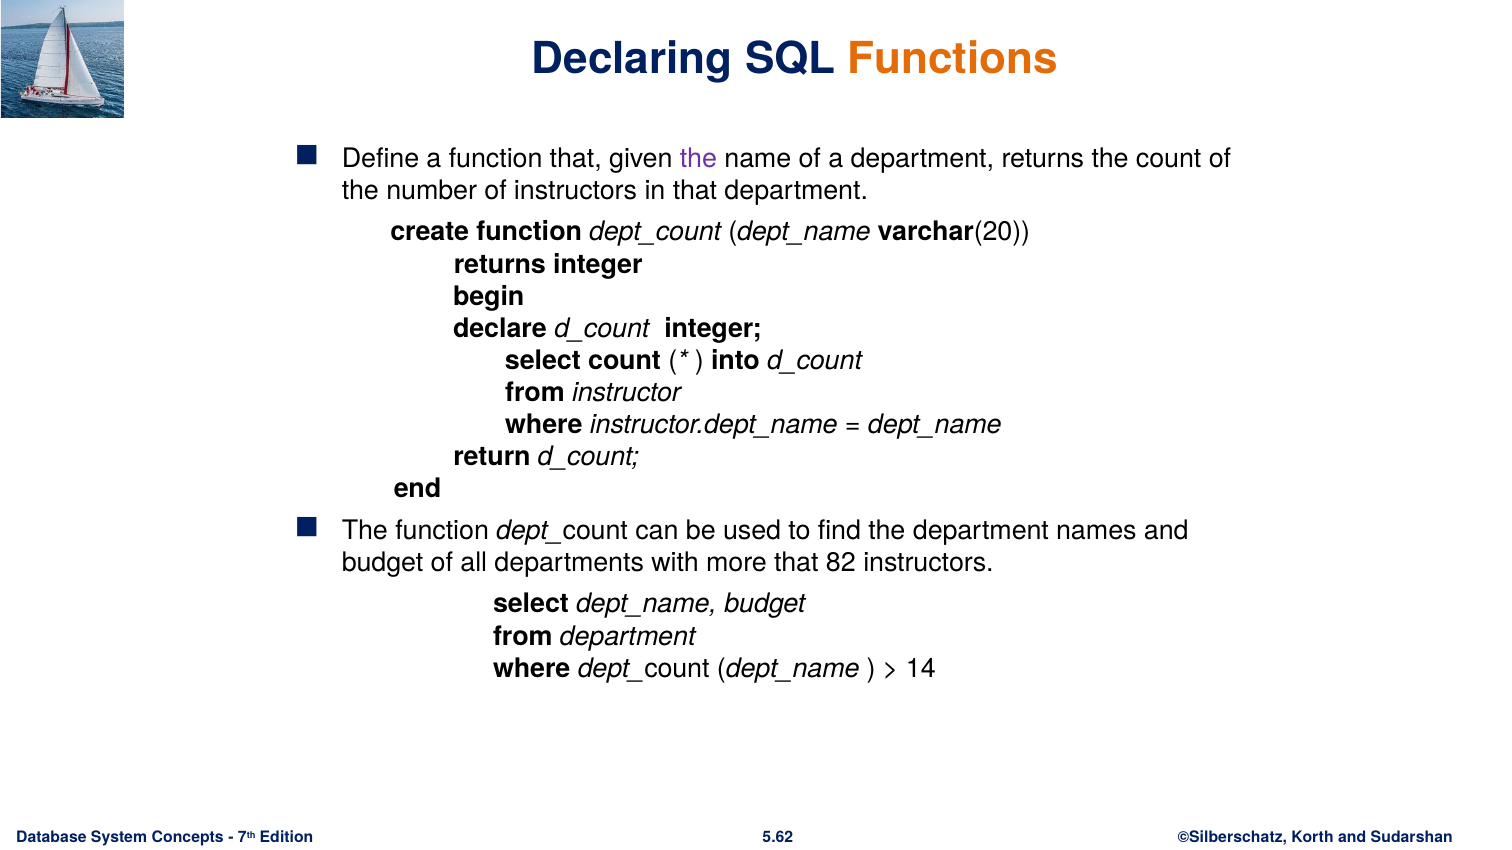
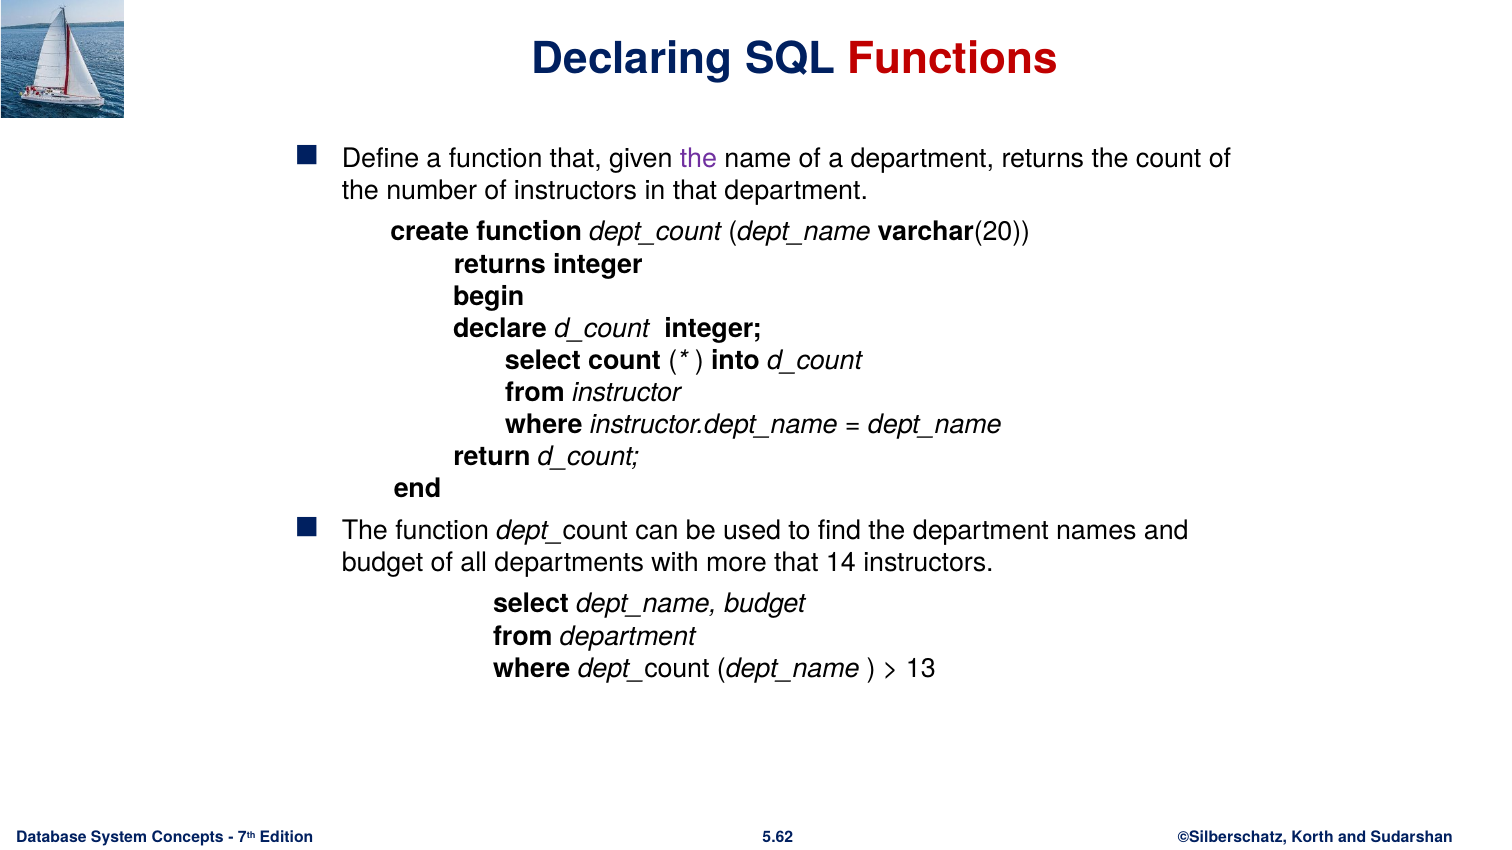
Functions colour: orange -> red
82: 82 -> 14
14: 14 -> 13
